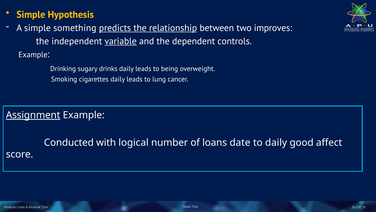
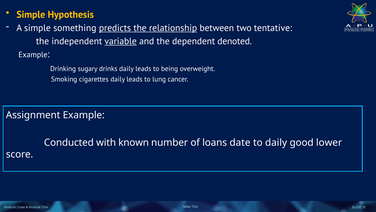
improves: improves -> tentative
controls: controls -> denoted
Assignment underline: present -> none
logical: logical -> known
affect: affect -> lower
